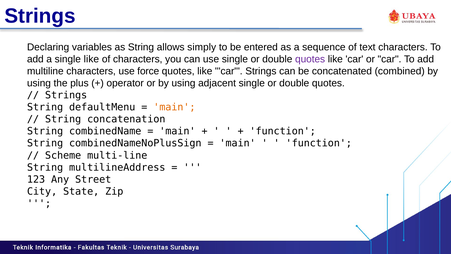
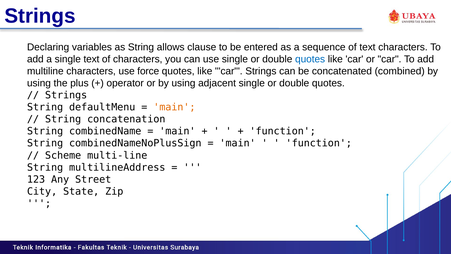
simply: simply -> clause
single like: like -> text
quotes at (310, 59) colour: purple -> blue
